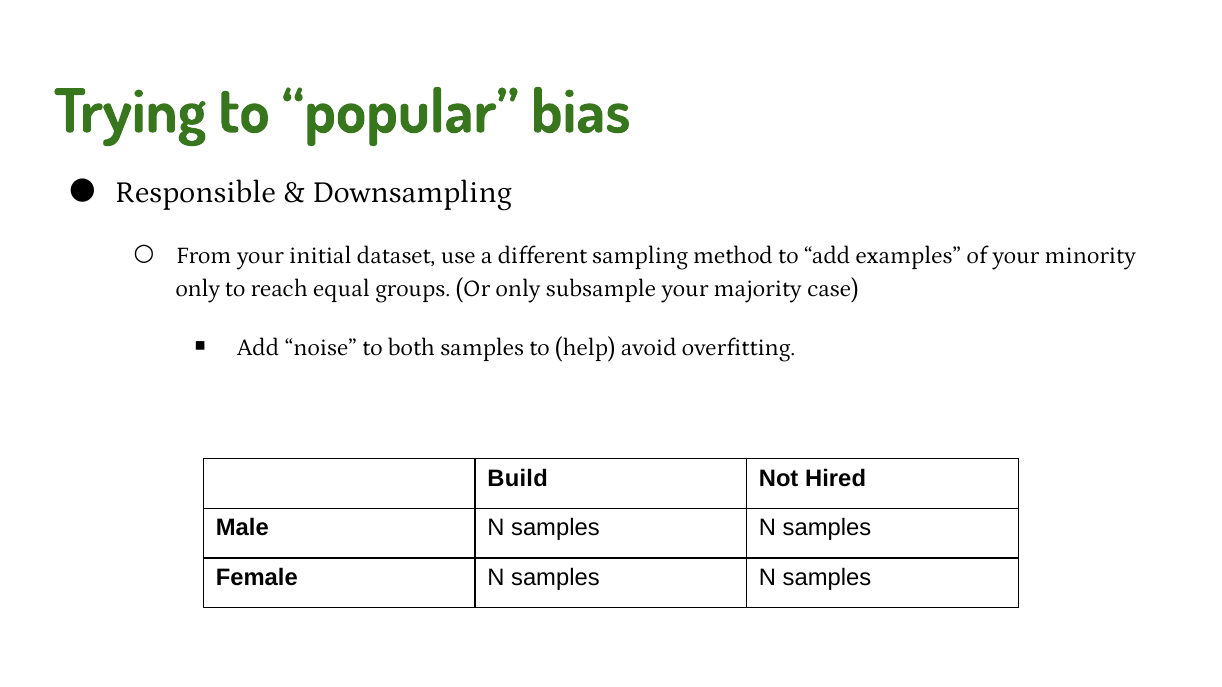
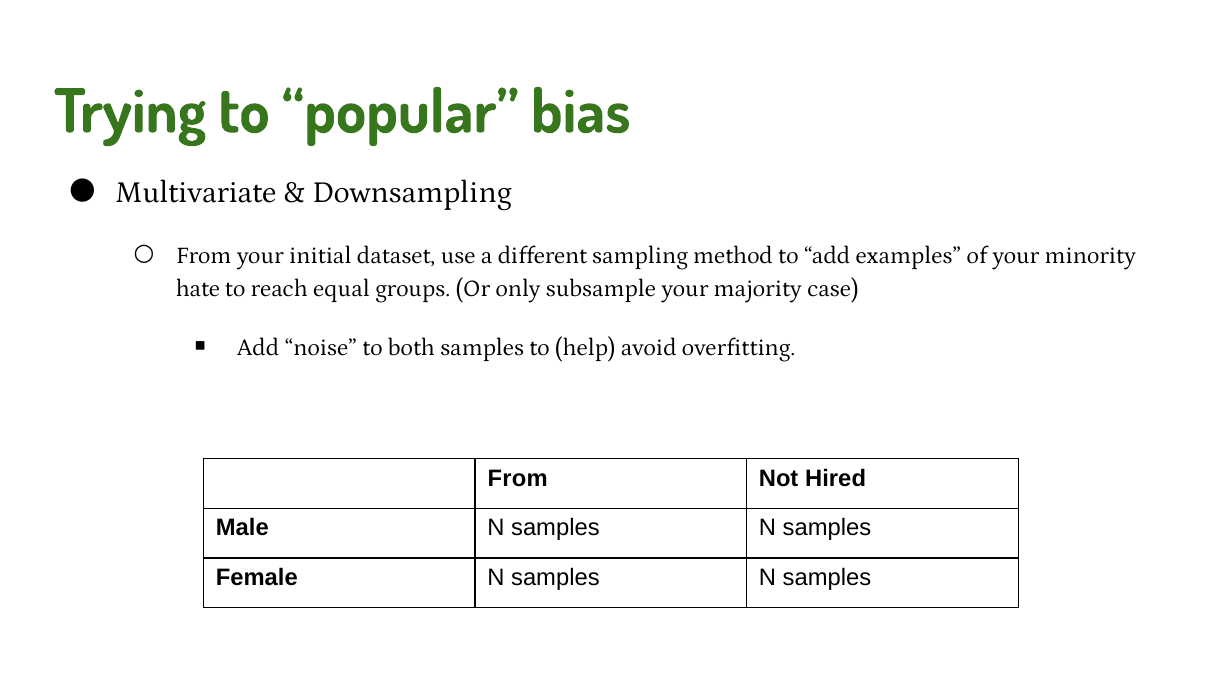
Responsible: Responsible -> Multivariate
only at (198, 288): only -> hate
Build at (518, 479): Build -> From
